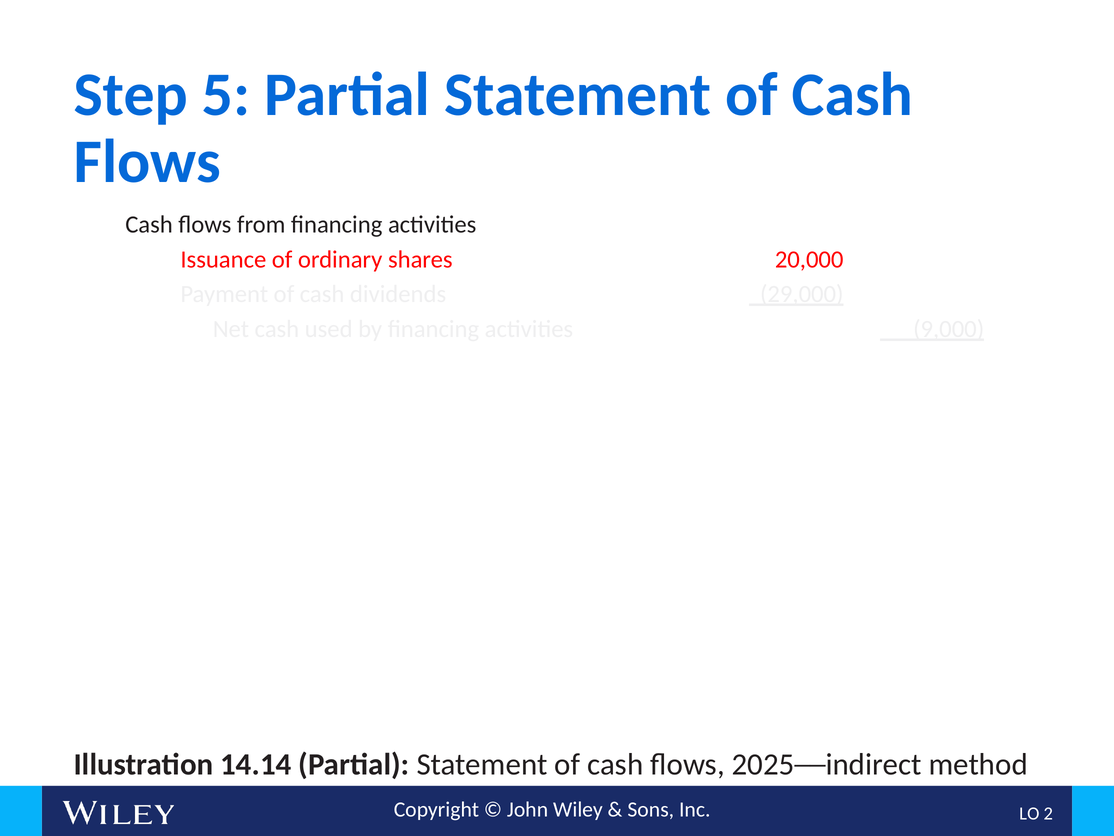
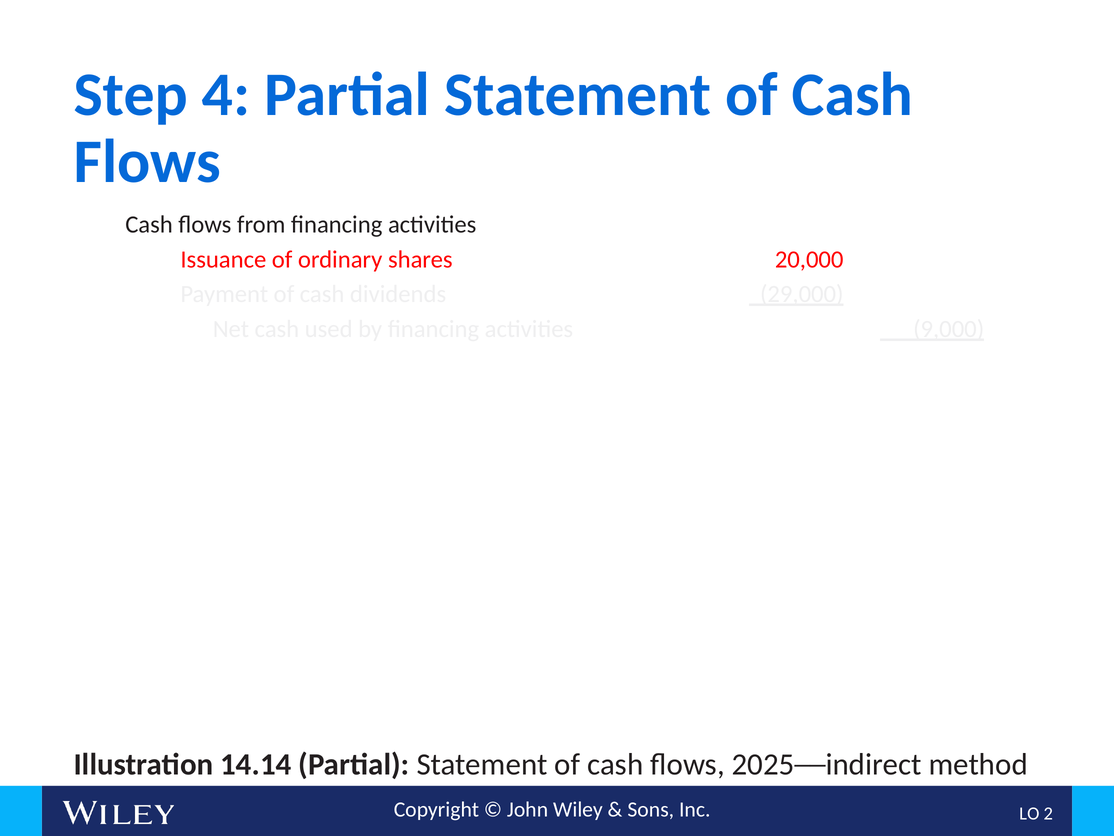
5: 5 -> 4
